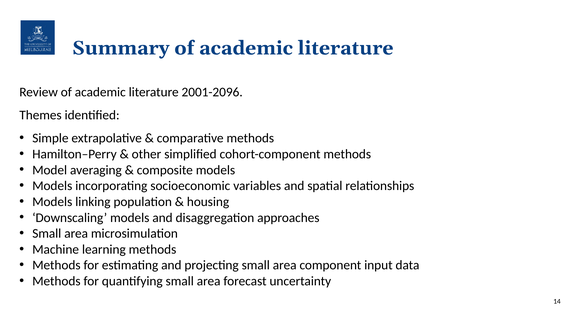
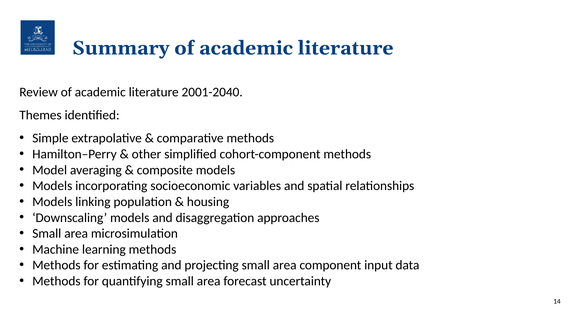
2001-2096: 2001-2096 -> 2001-2040
